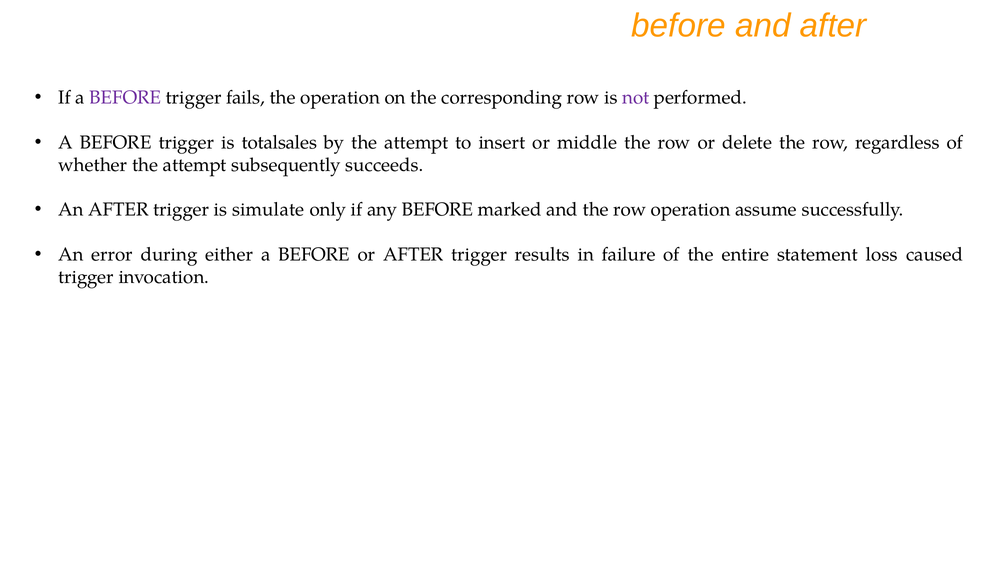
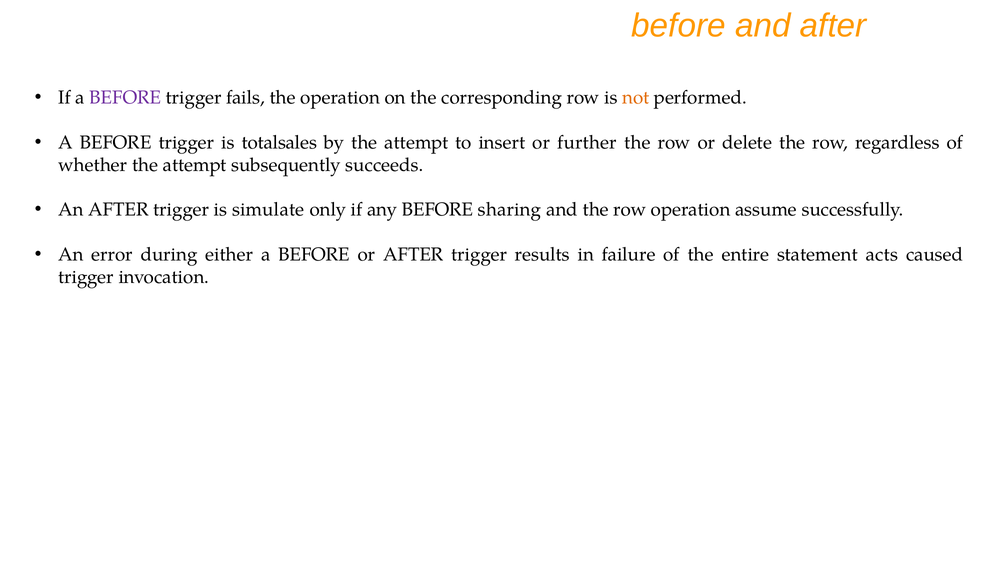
not colour: purple -> orange
middle: middle -> further
marked: marked -> sharing
loss: loss -> acts
